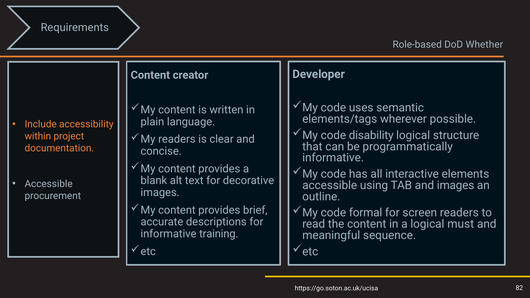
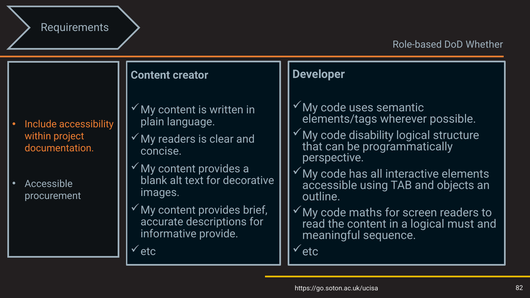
informative at (333, 158): informative -> perspective
and images: images -> objects
formal: formal -> maths
training: training -> provide
